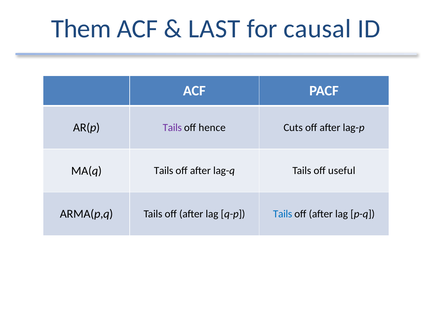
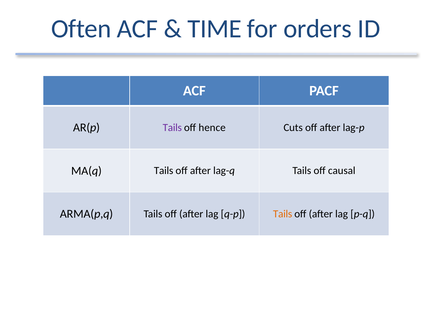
Them: Them -> Often
LAST: LAST -> TIME
causal: causal -> orders
useful: useful -> causal
Tails at (283, 214) colour: blue -> orange
